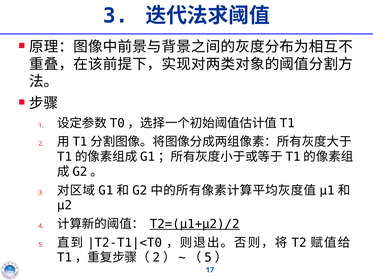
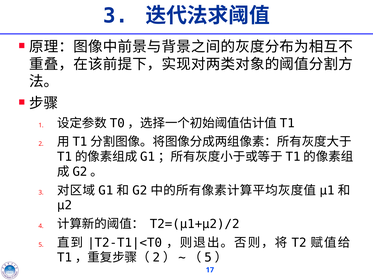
T2=(µ1+µ2)/2 underline: present -> none
